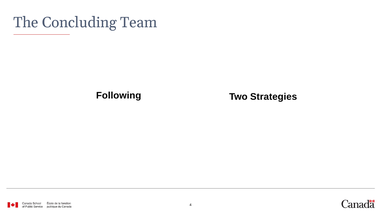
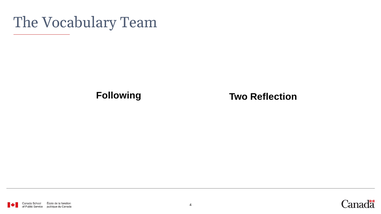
Concluding: Concluding -> Vocabulary
Strategies: Strategies -> Reflection
